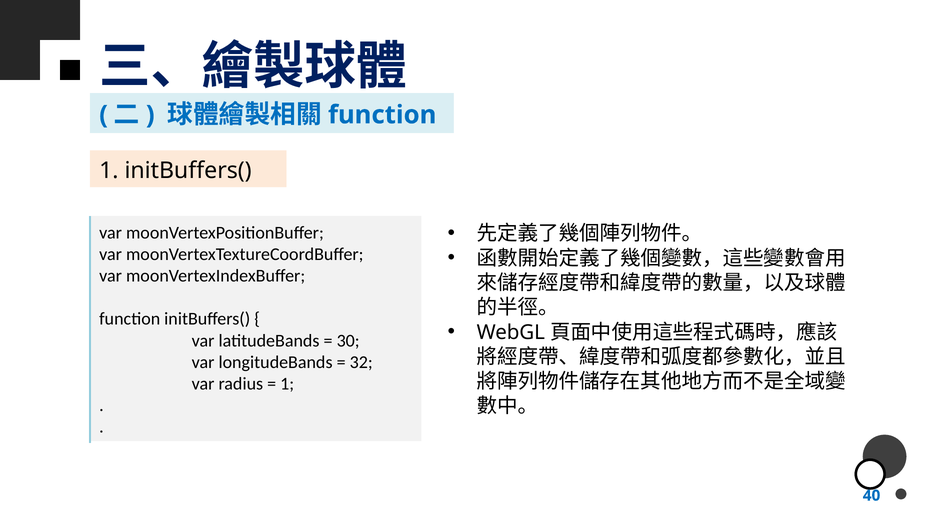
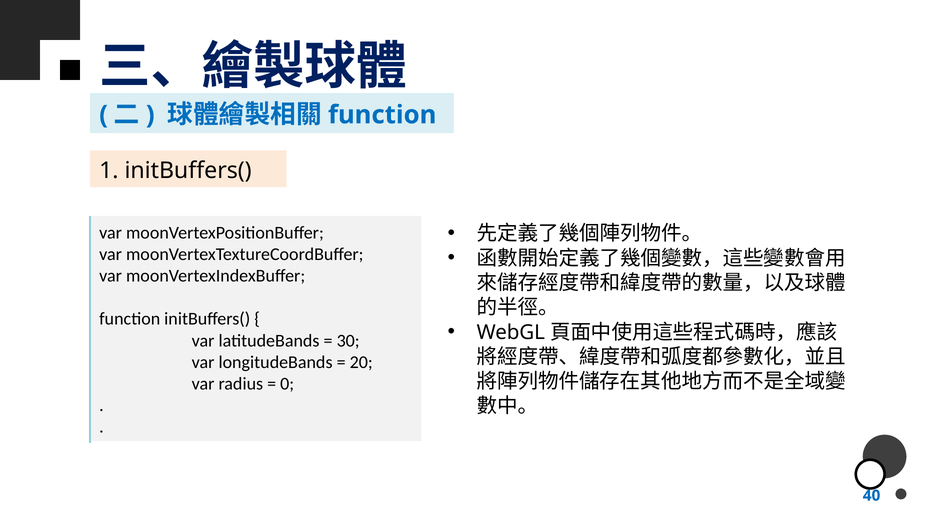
32: 32 -> 20
1 at (287, 384): 1 -> 0
